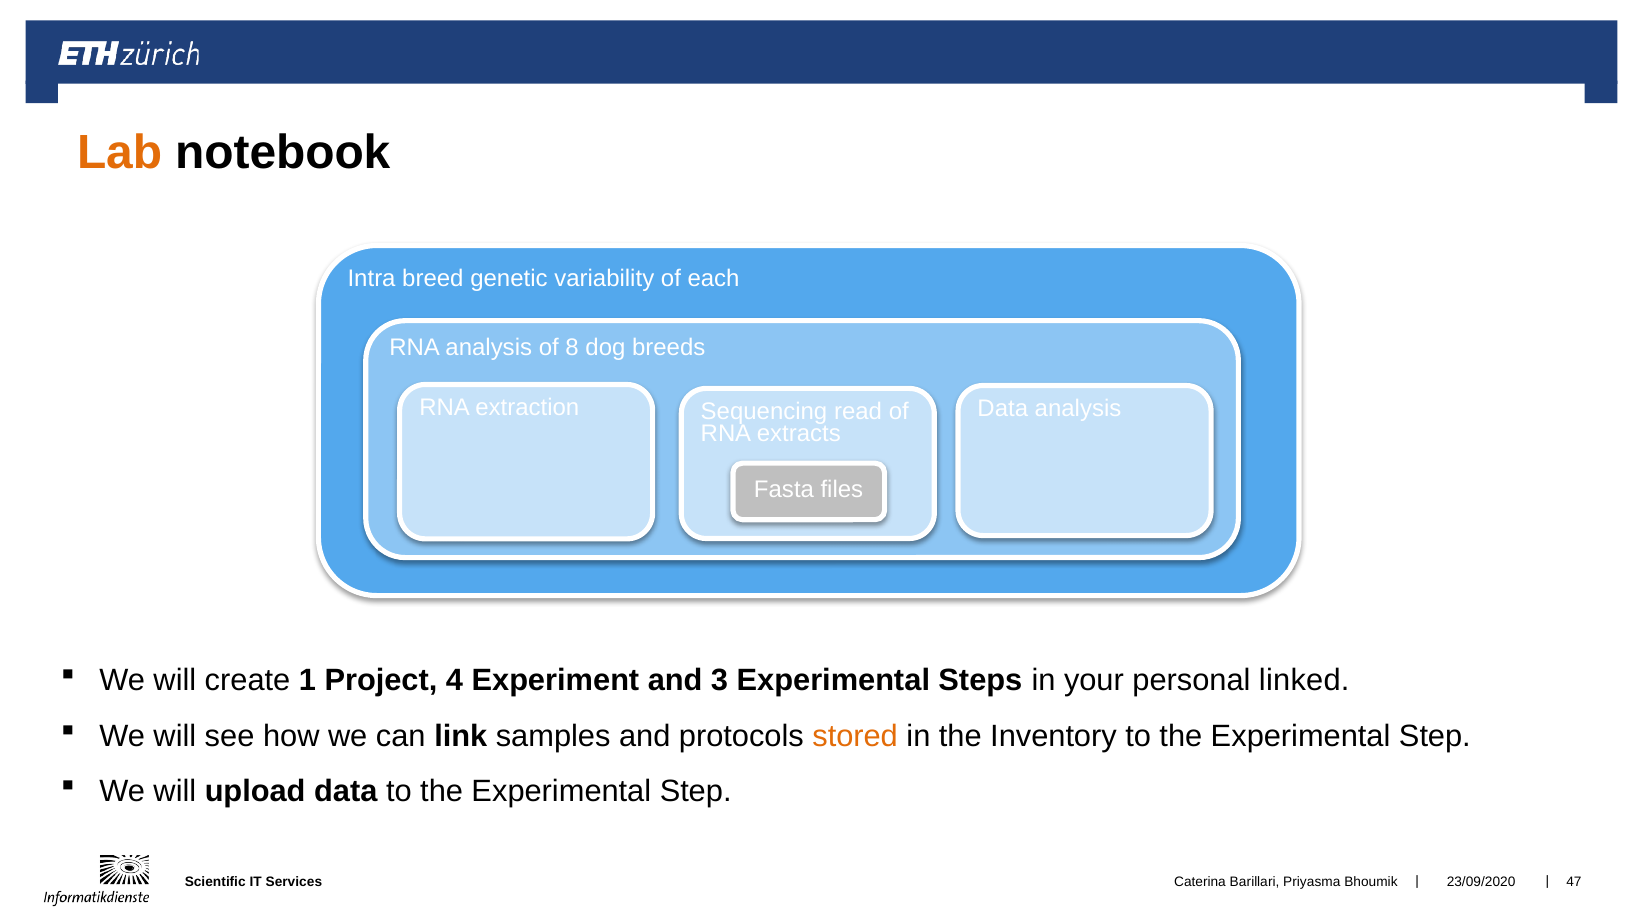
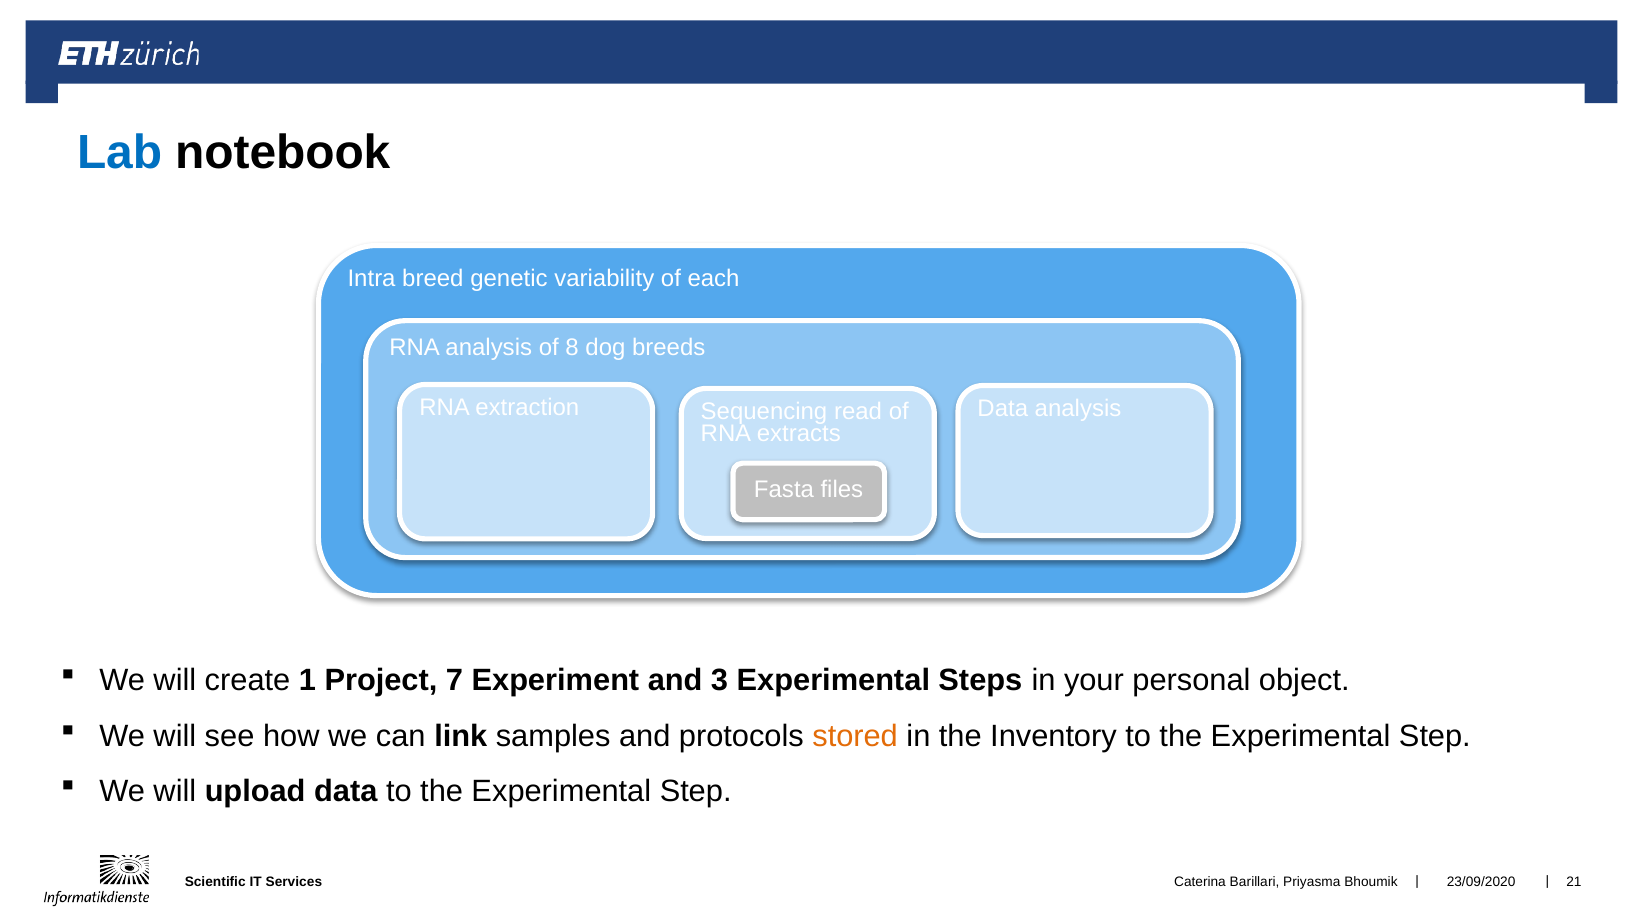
Lab colour: orange -> blue
4: 4 -> 7
linked: linked -> object
47: 47 -> 21
